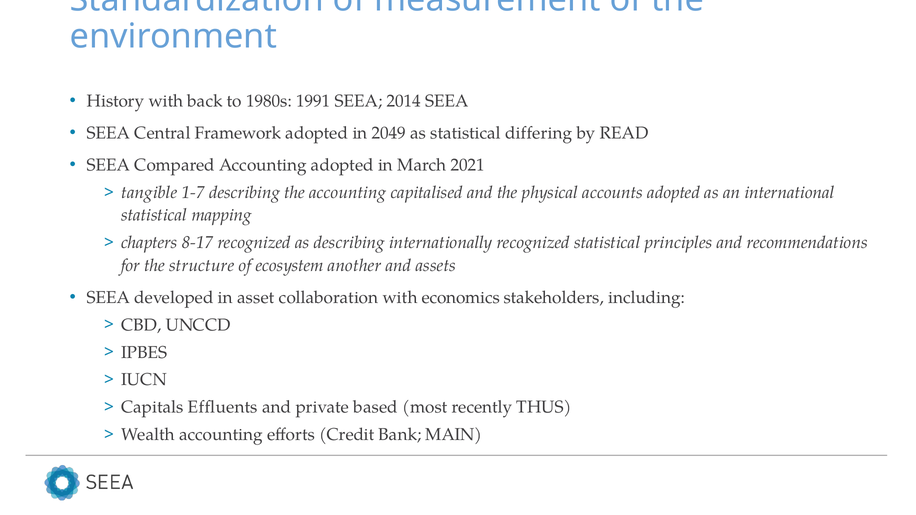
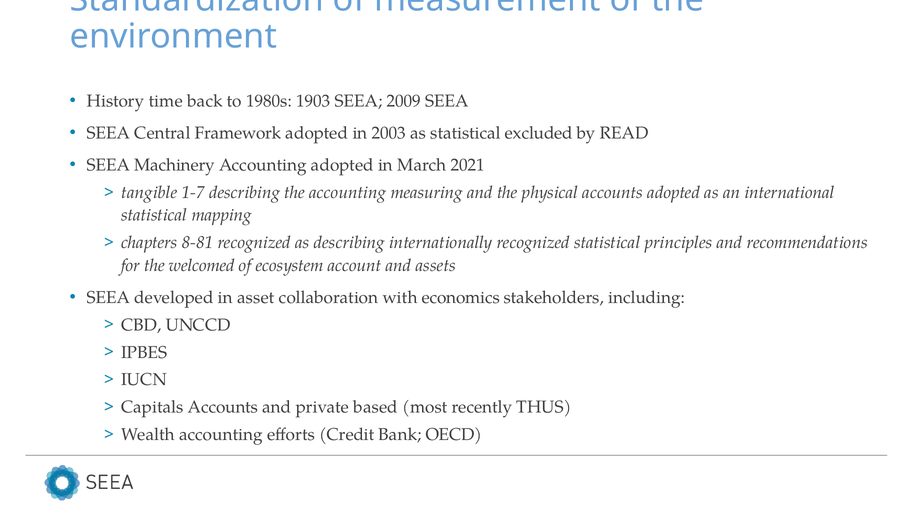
History with: with -> time
1991: 1991 -> 1903
2014: 2014 -> 2009
2049: 2049 -> 2003
differing: differing -> excluded
Compared: Compared -> Machinery
capitalised: capitalised -> measuring
8-17: 8-17 -> 8-81
structure: structure -> welcomed
another: another -> account
Capitals Effluents: Effluents -> Accounts
MAIN: MAIN -> OECD
